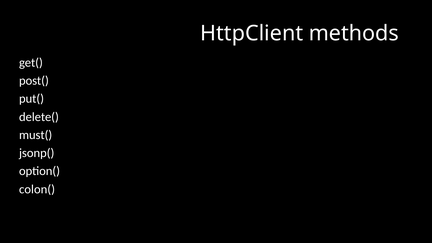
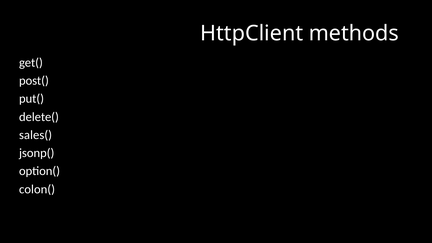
must(: must( -> sales(
